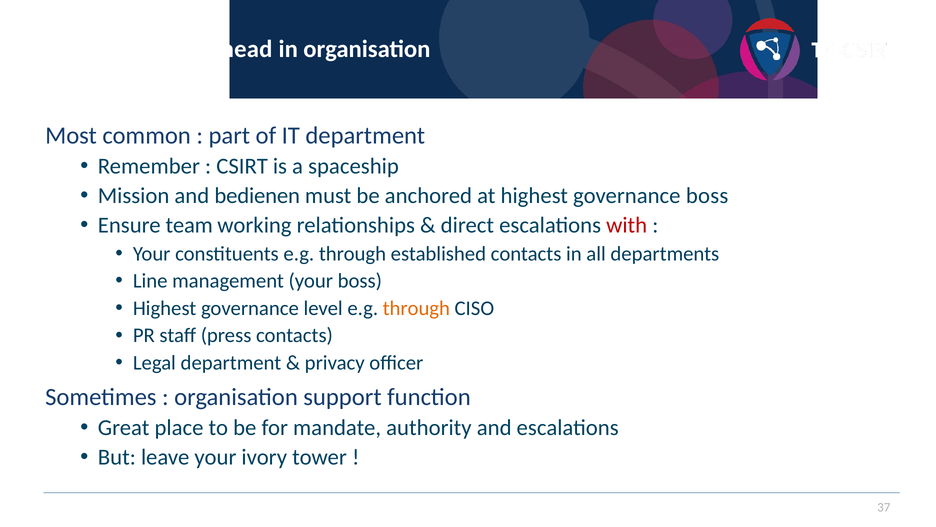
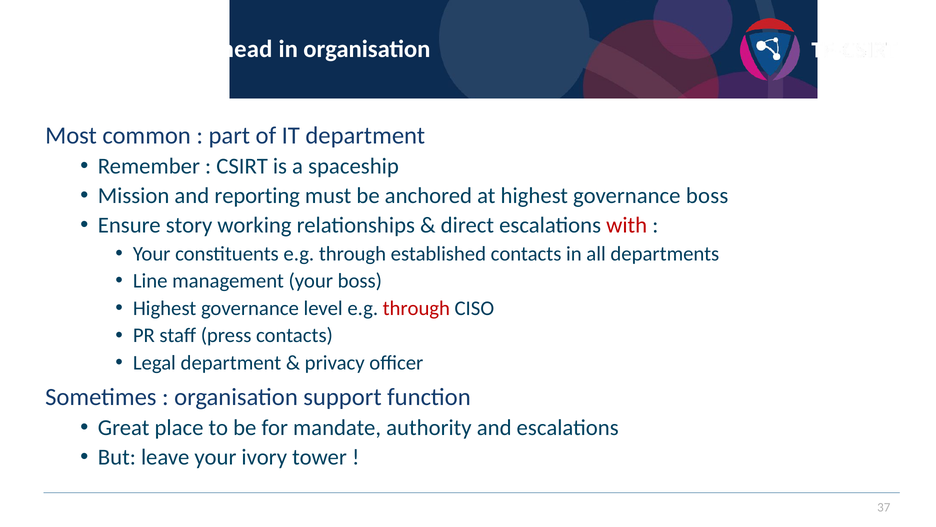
bedienen: bedienen -> reporting
team: team -> story
through at (416, 308) colour: orange -> red
